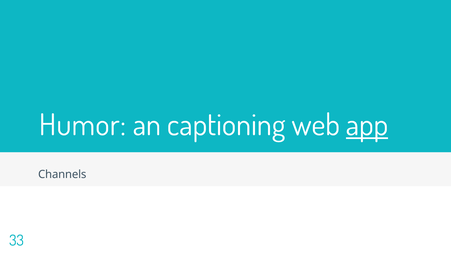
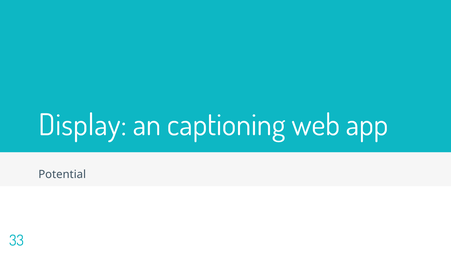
Humor: Humor -> Display
app underline: present -> none
Channels: Channels -> Potential
